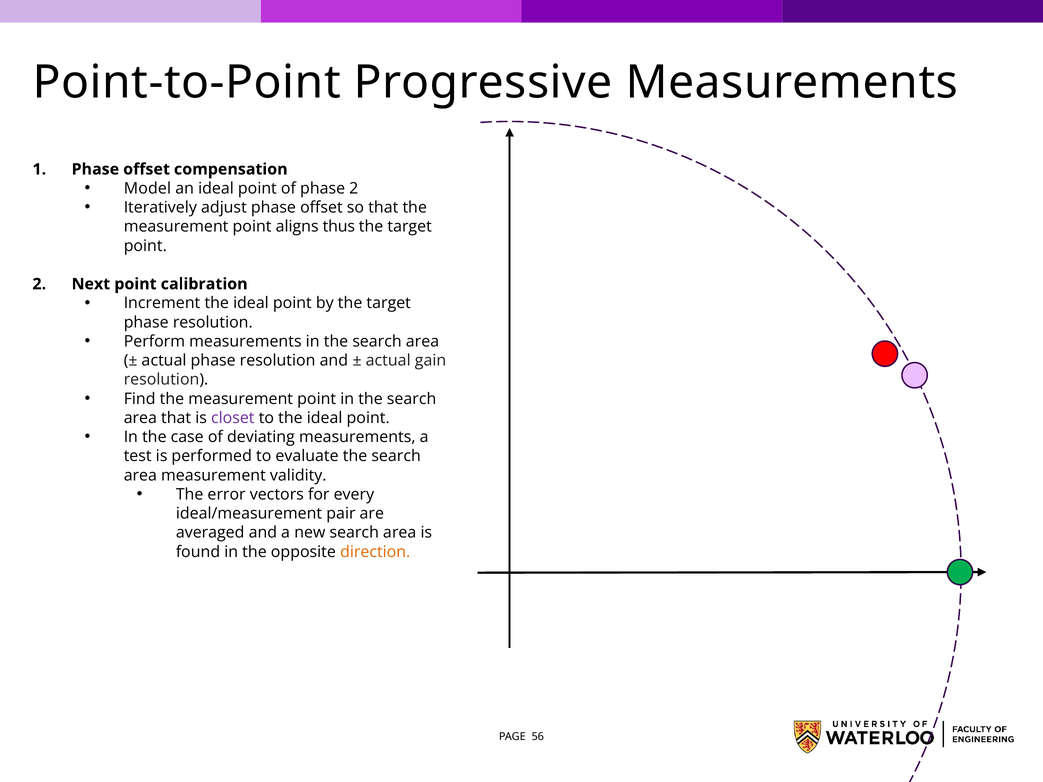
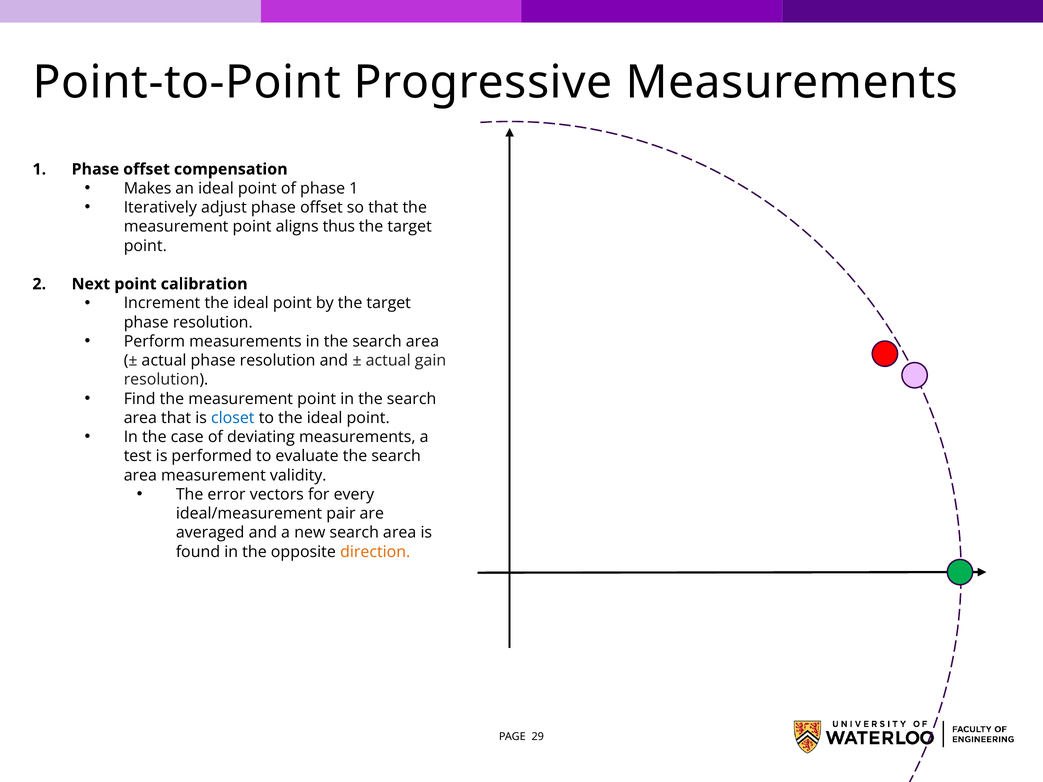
Model: Model -> Makes
phase 2: 2 -> 1
closet colour: purple -> blue
56: 56 -> 29
